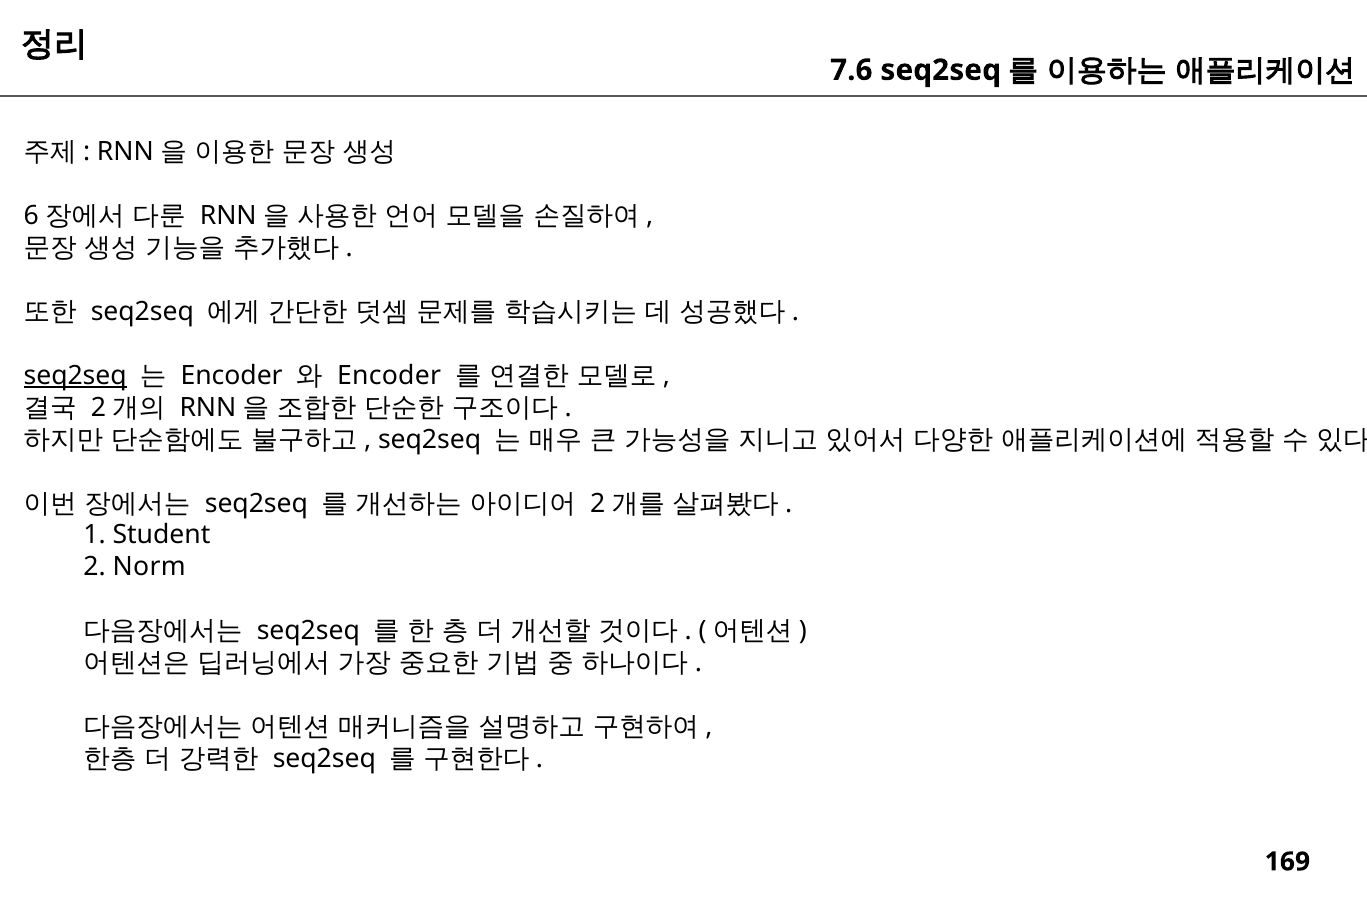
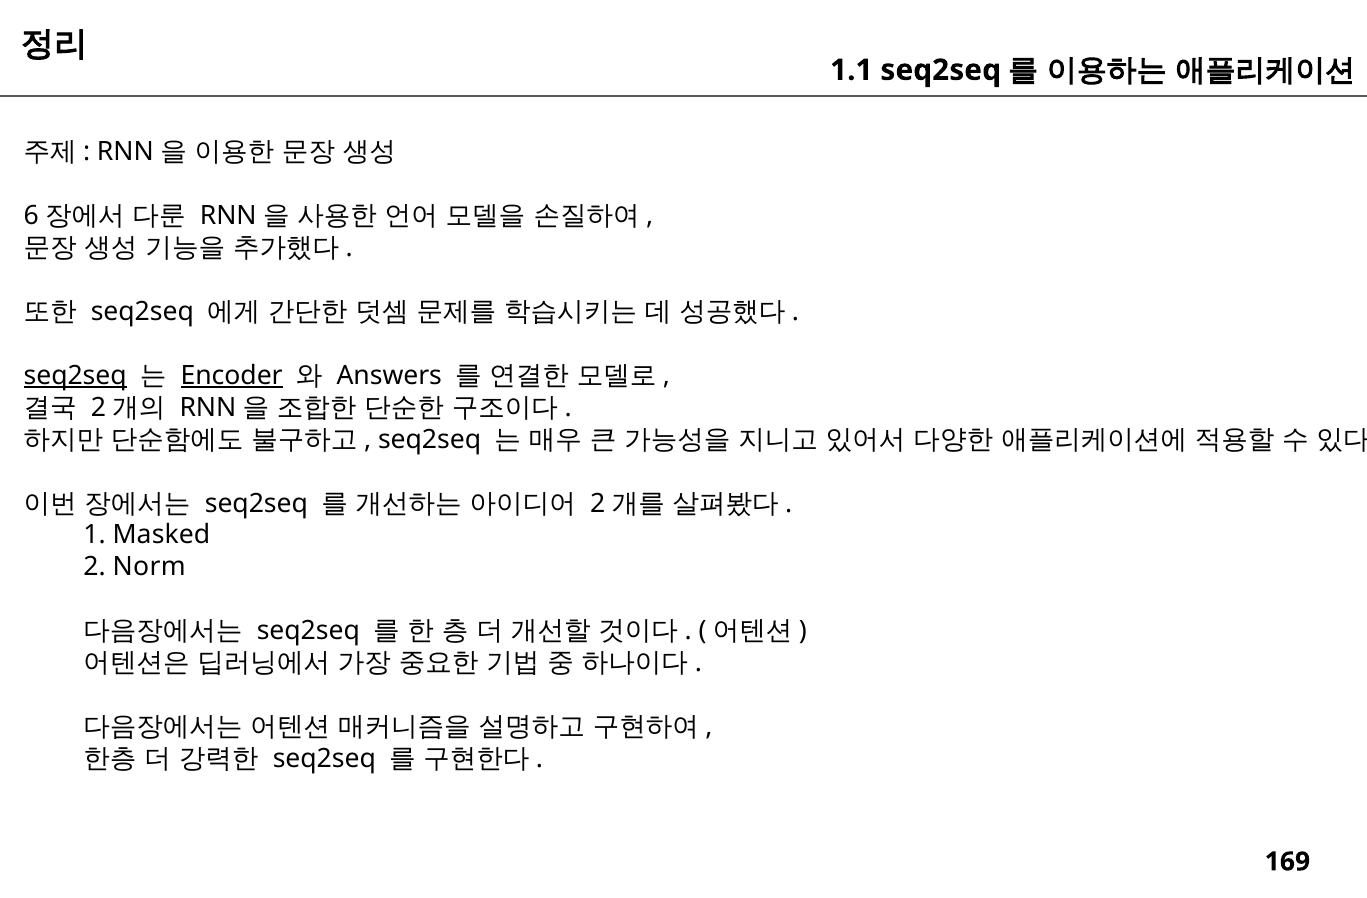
7.6: 7.6 -> 1.1
Encoder at (232, 376) underline: none -> present
Encoder at (389, 376): Encoder -> Answers
Student: Student -> Masked
